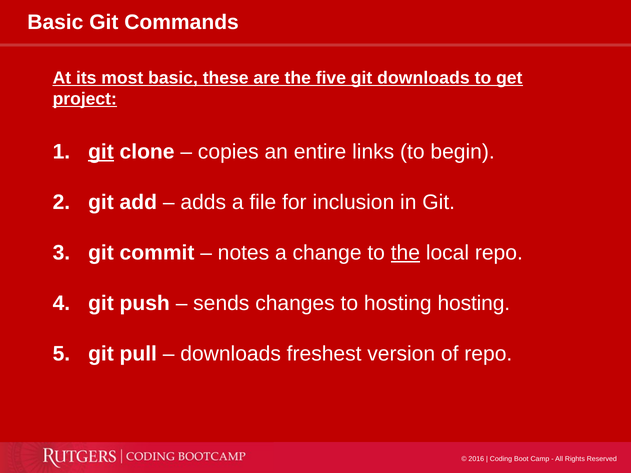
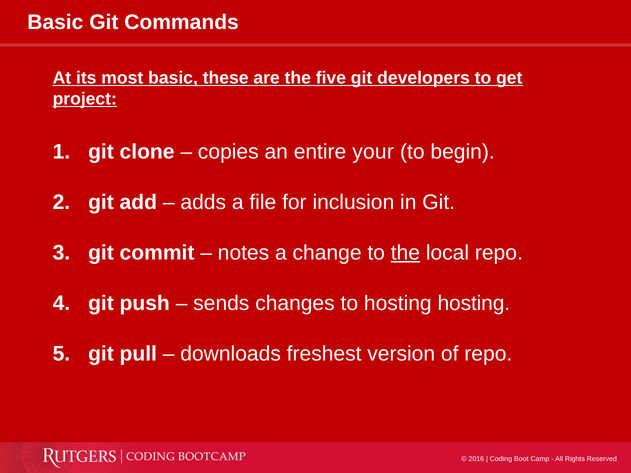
git downloads: downloads -> developers
git at (101, 152) underline: present -> none
links: links -> your
